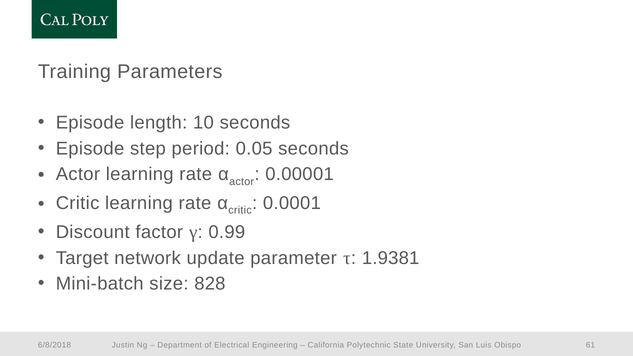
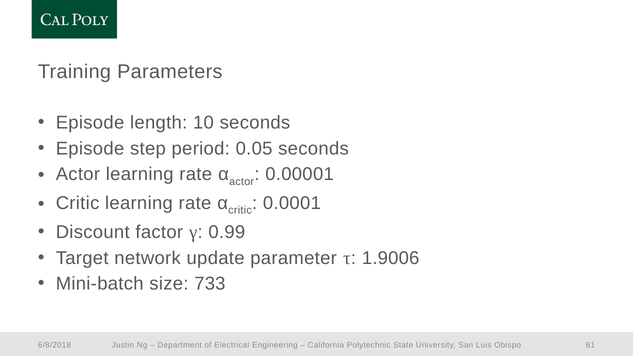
1.9381: 1.9381 -> 1.9006
828: 828 -> 733
